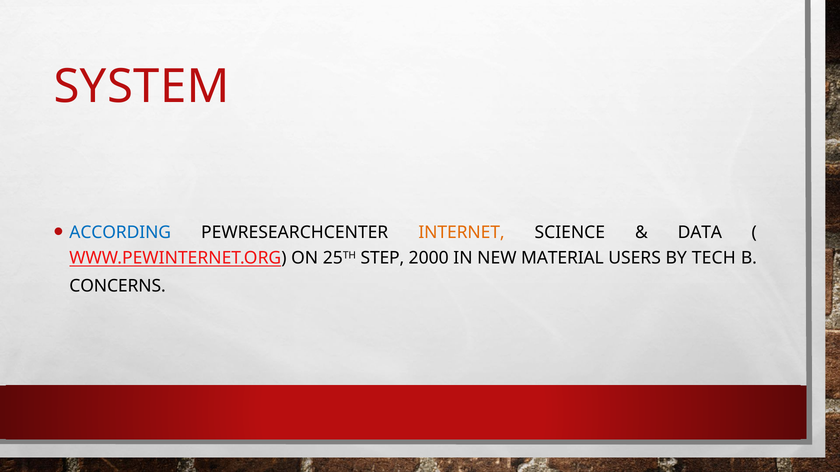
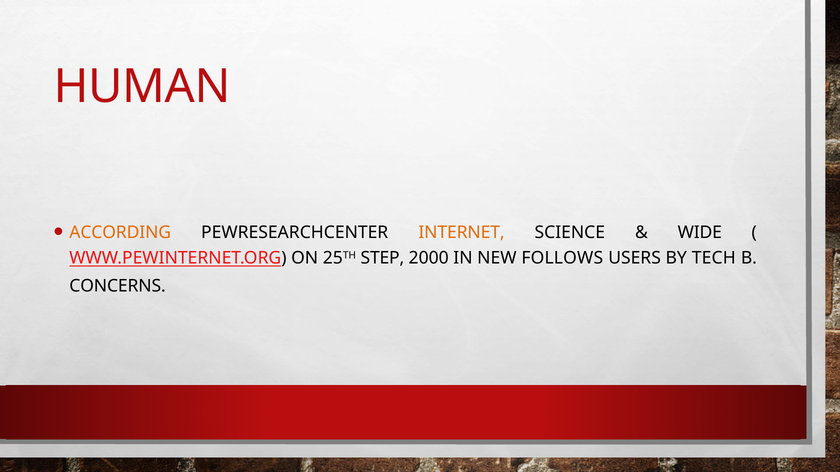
SYSTEM: SYSTEM -> HUMAN
ACCORDING colour: blue -> orange
DATA: DATA -> WIDE
MATERIAL: MATERIAL -> FOLLOWS
